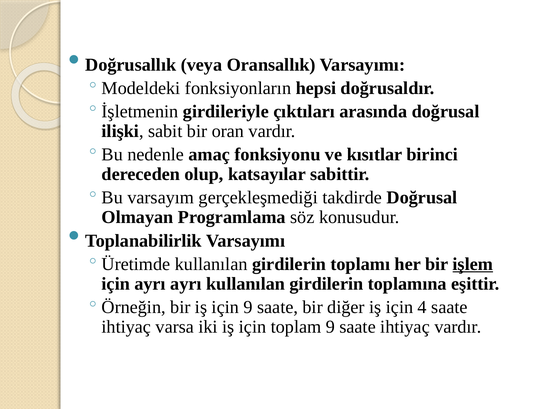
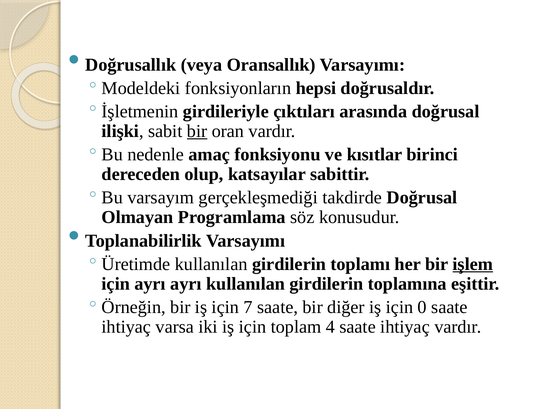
bir at (197, 131) underline: none -> present
için 9: 9 -> 7
4: 4 -> 0
toplam 9: 9 -> 4
